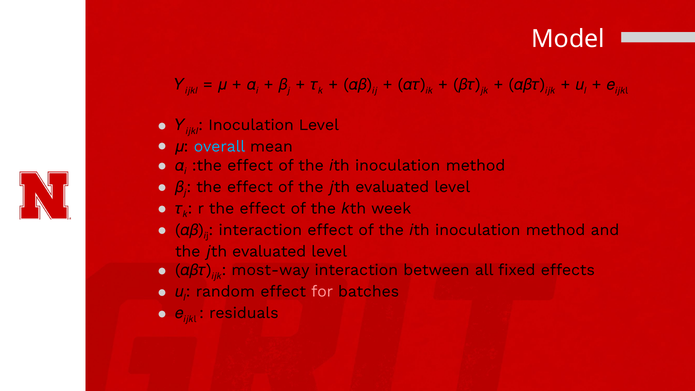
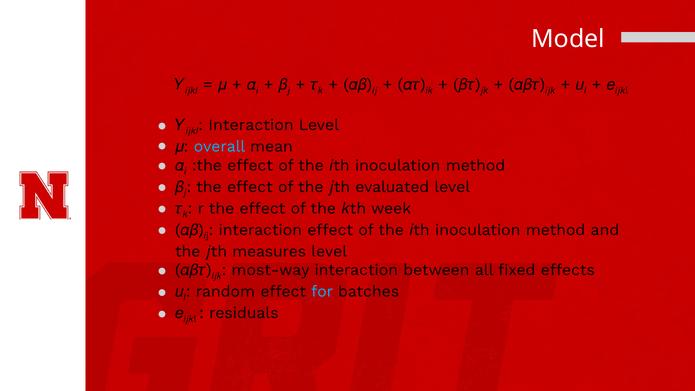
Inoculation at (251, 125): Inoculation -> Interaction
evaluated at (269, 251): evaluated -> measures
for colour: pink -> light blue
